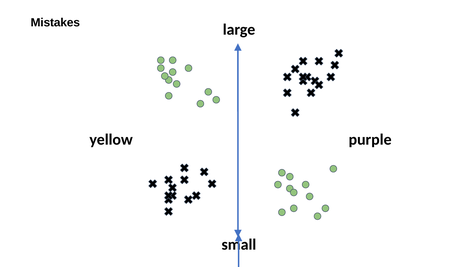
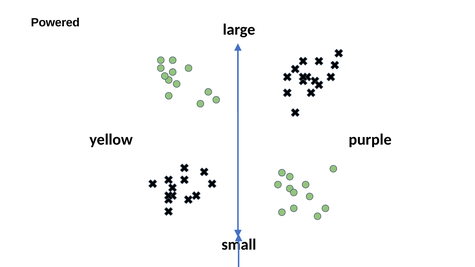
Mistakes: Mistakes -> Powered
